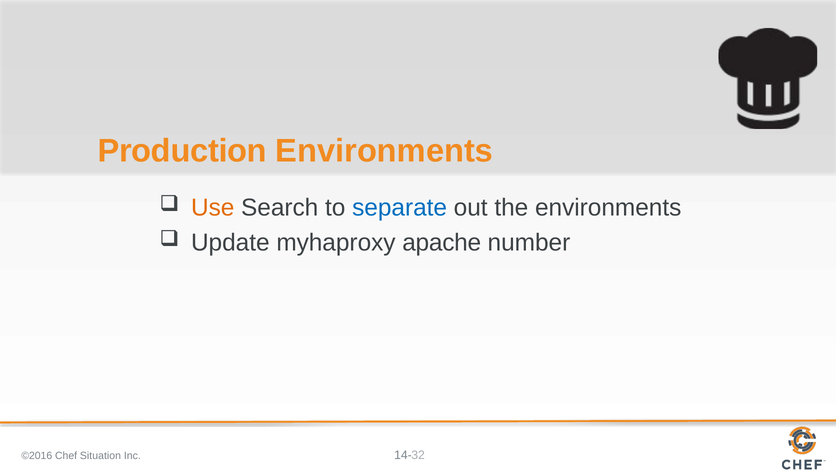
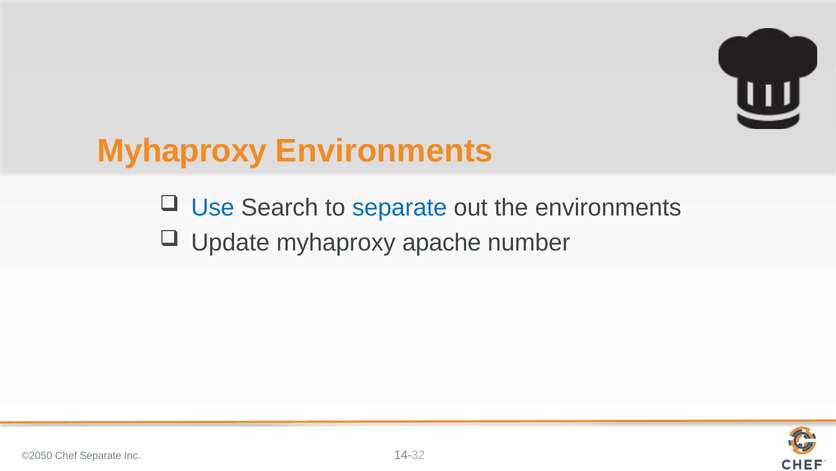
Production at (182, 150): Production -> Myhaproxy
Use colour: orange -> blue
©2016: ©2016 -> ©2050
Chef Situation: Situation -> Separate
